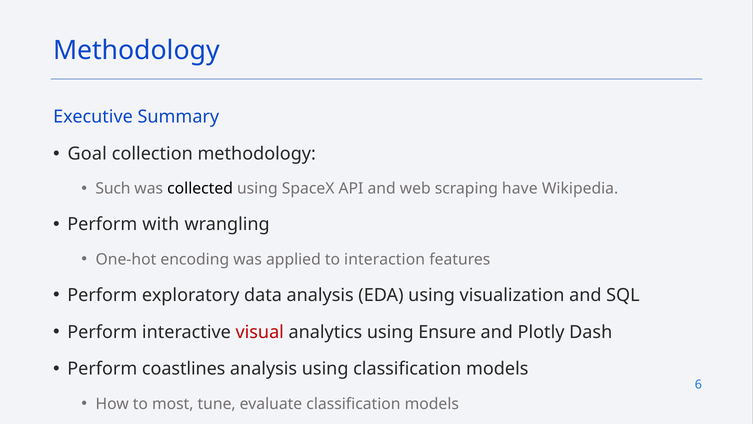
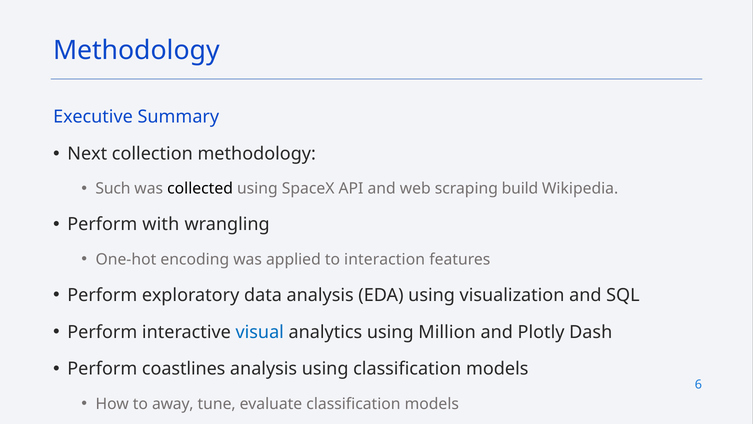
Goal: Goal -> Next
have: have -> build
visual colour: red -> blue
Ensure: Ensure -> Million
most: most -> away
